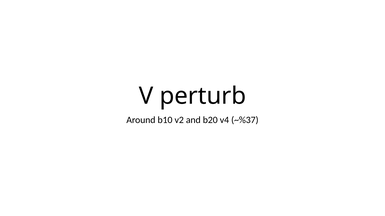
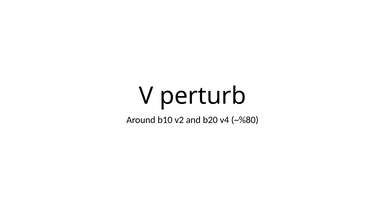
~%37: ~%37 -> ~%80
